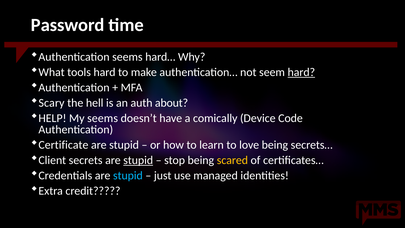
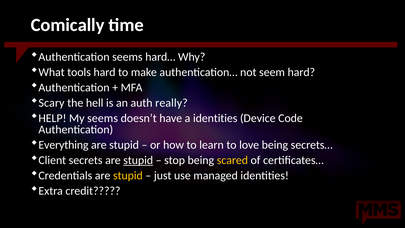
Password: Password -> Comically
hard at (301, 72) underline: present -> none
about: about -> really
a comically: comically -> identities
Certificate: Certificate -> Everything
stupid at (128, 175) colour: light blue -> yellow
